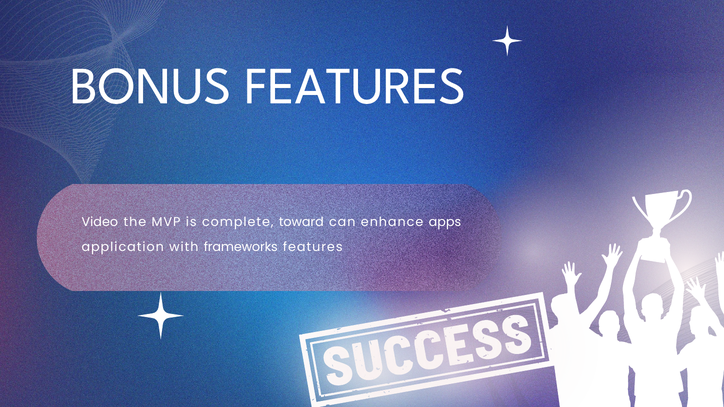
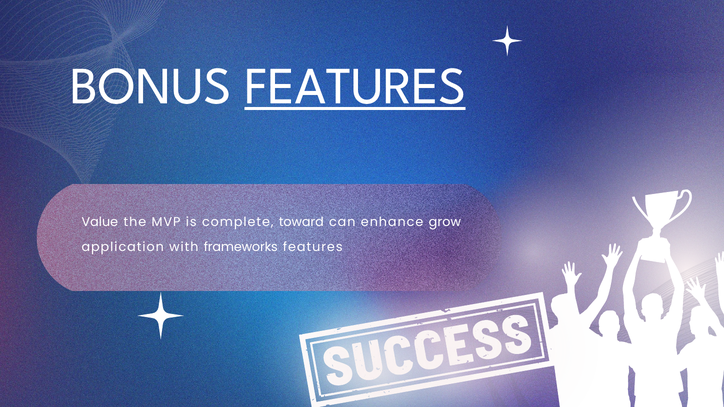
FEATURES at (355, 86) underline: none -> present
Video: Video -> Value
apps: apps -> grow
